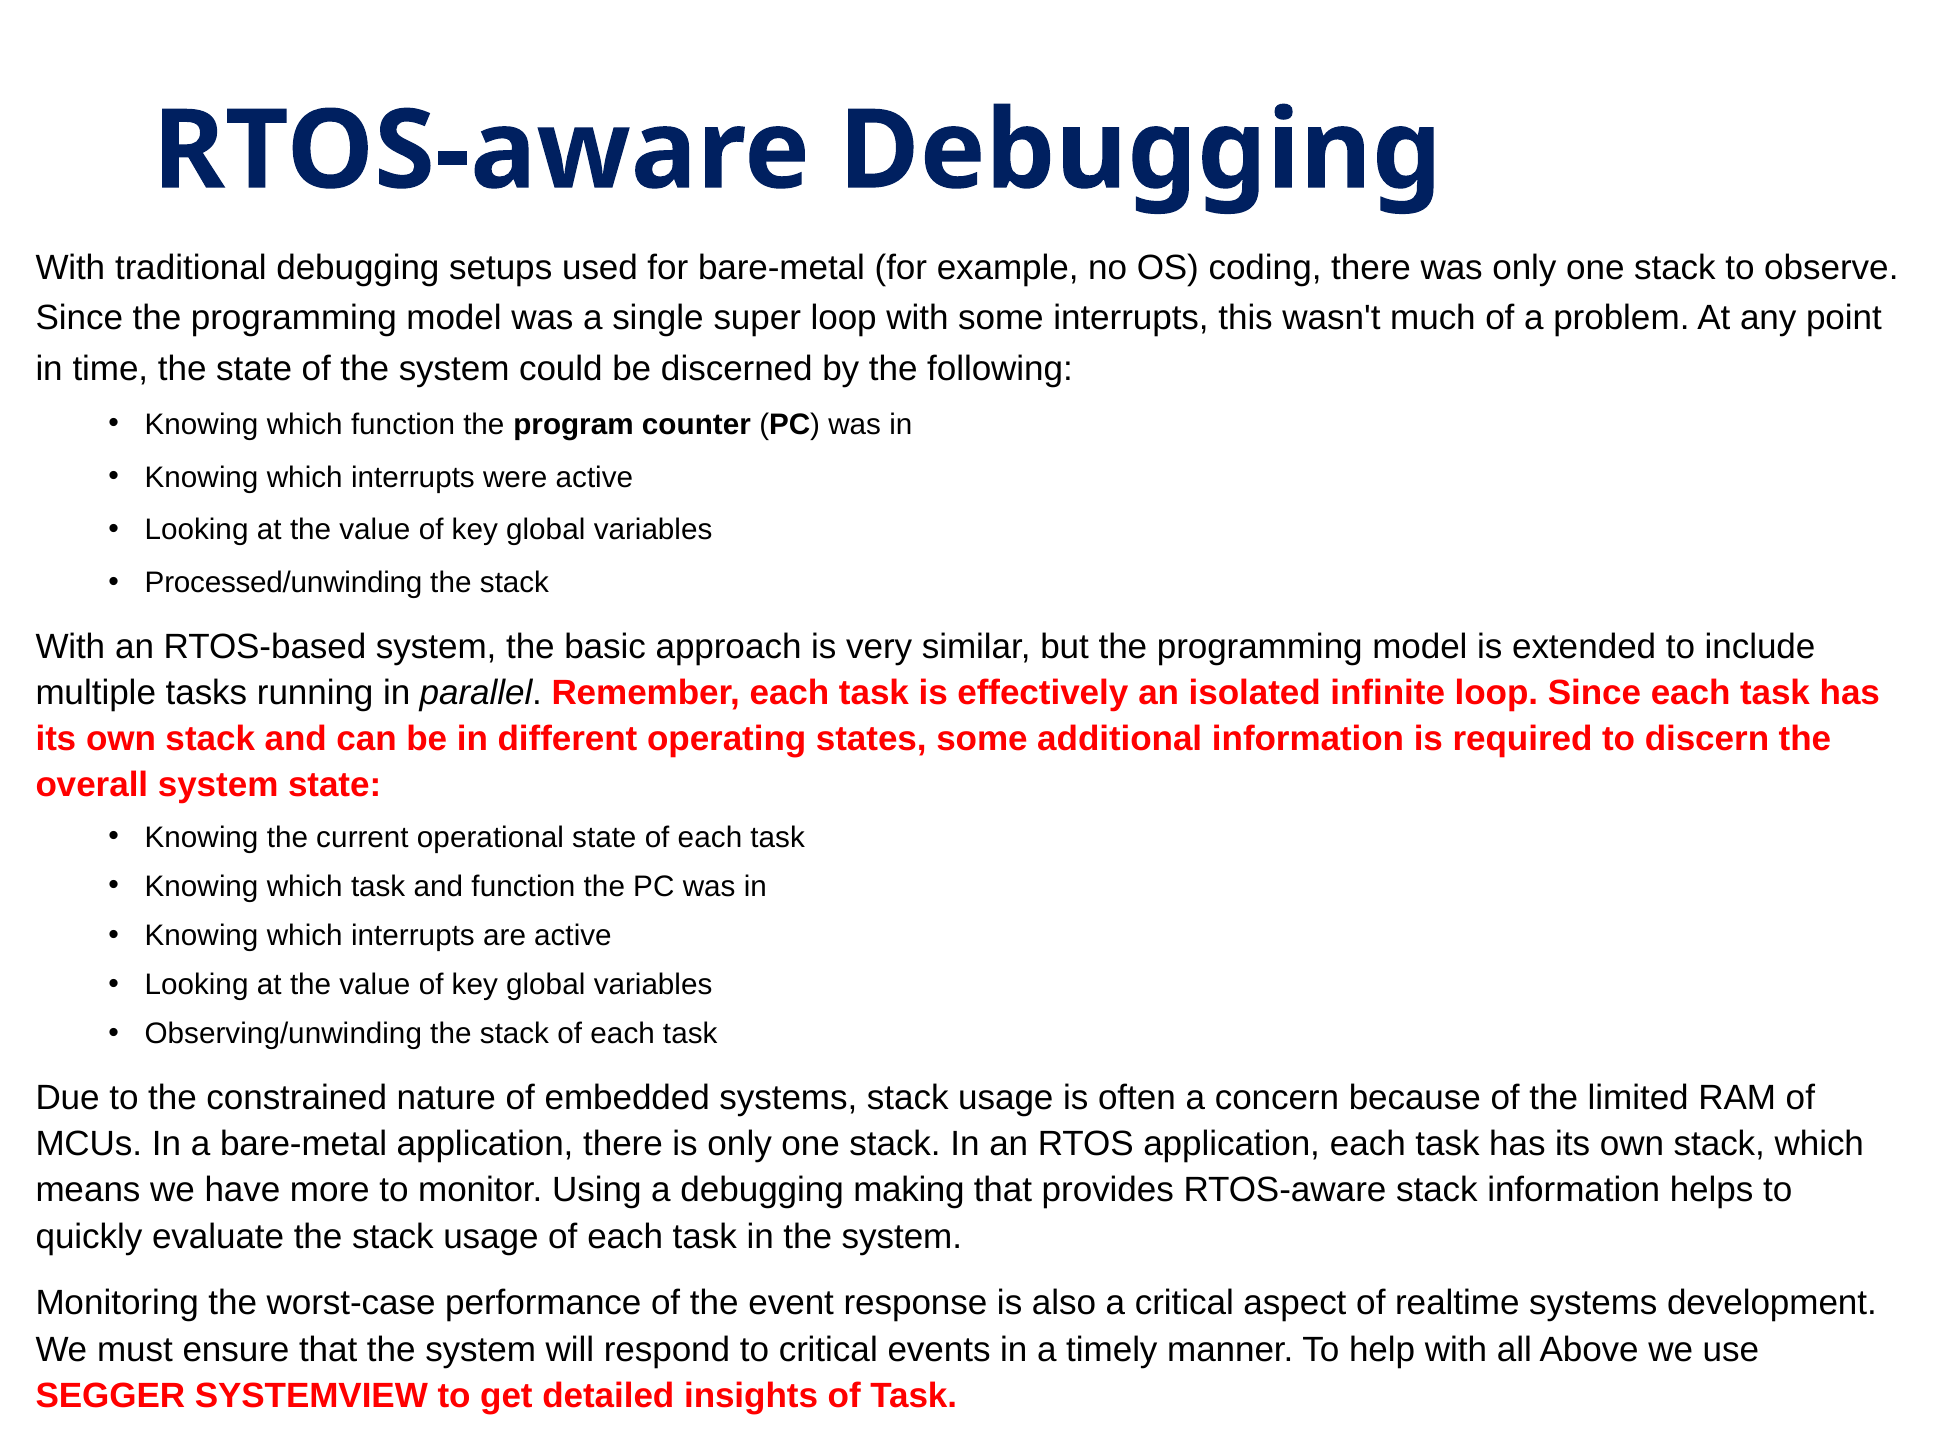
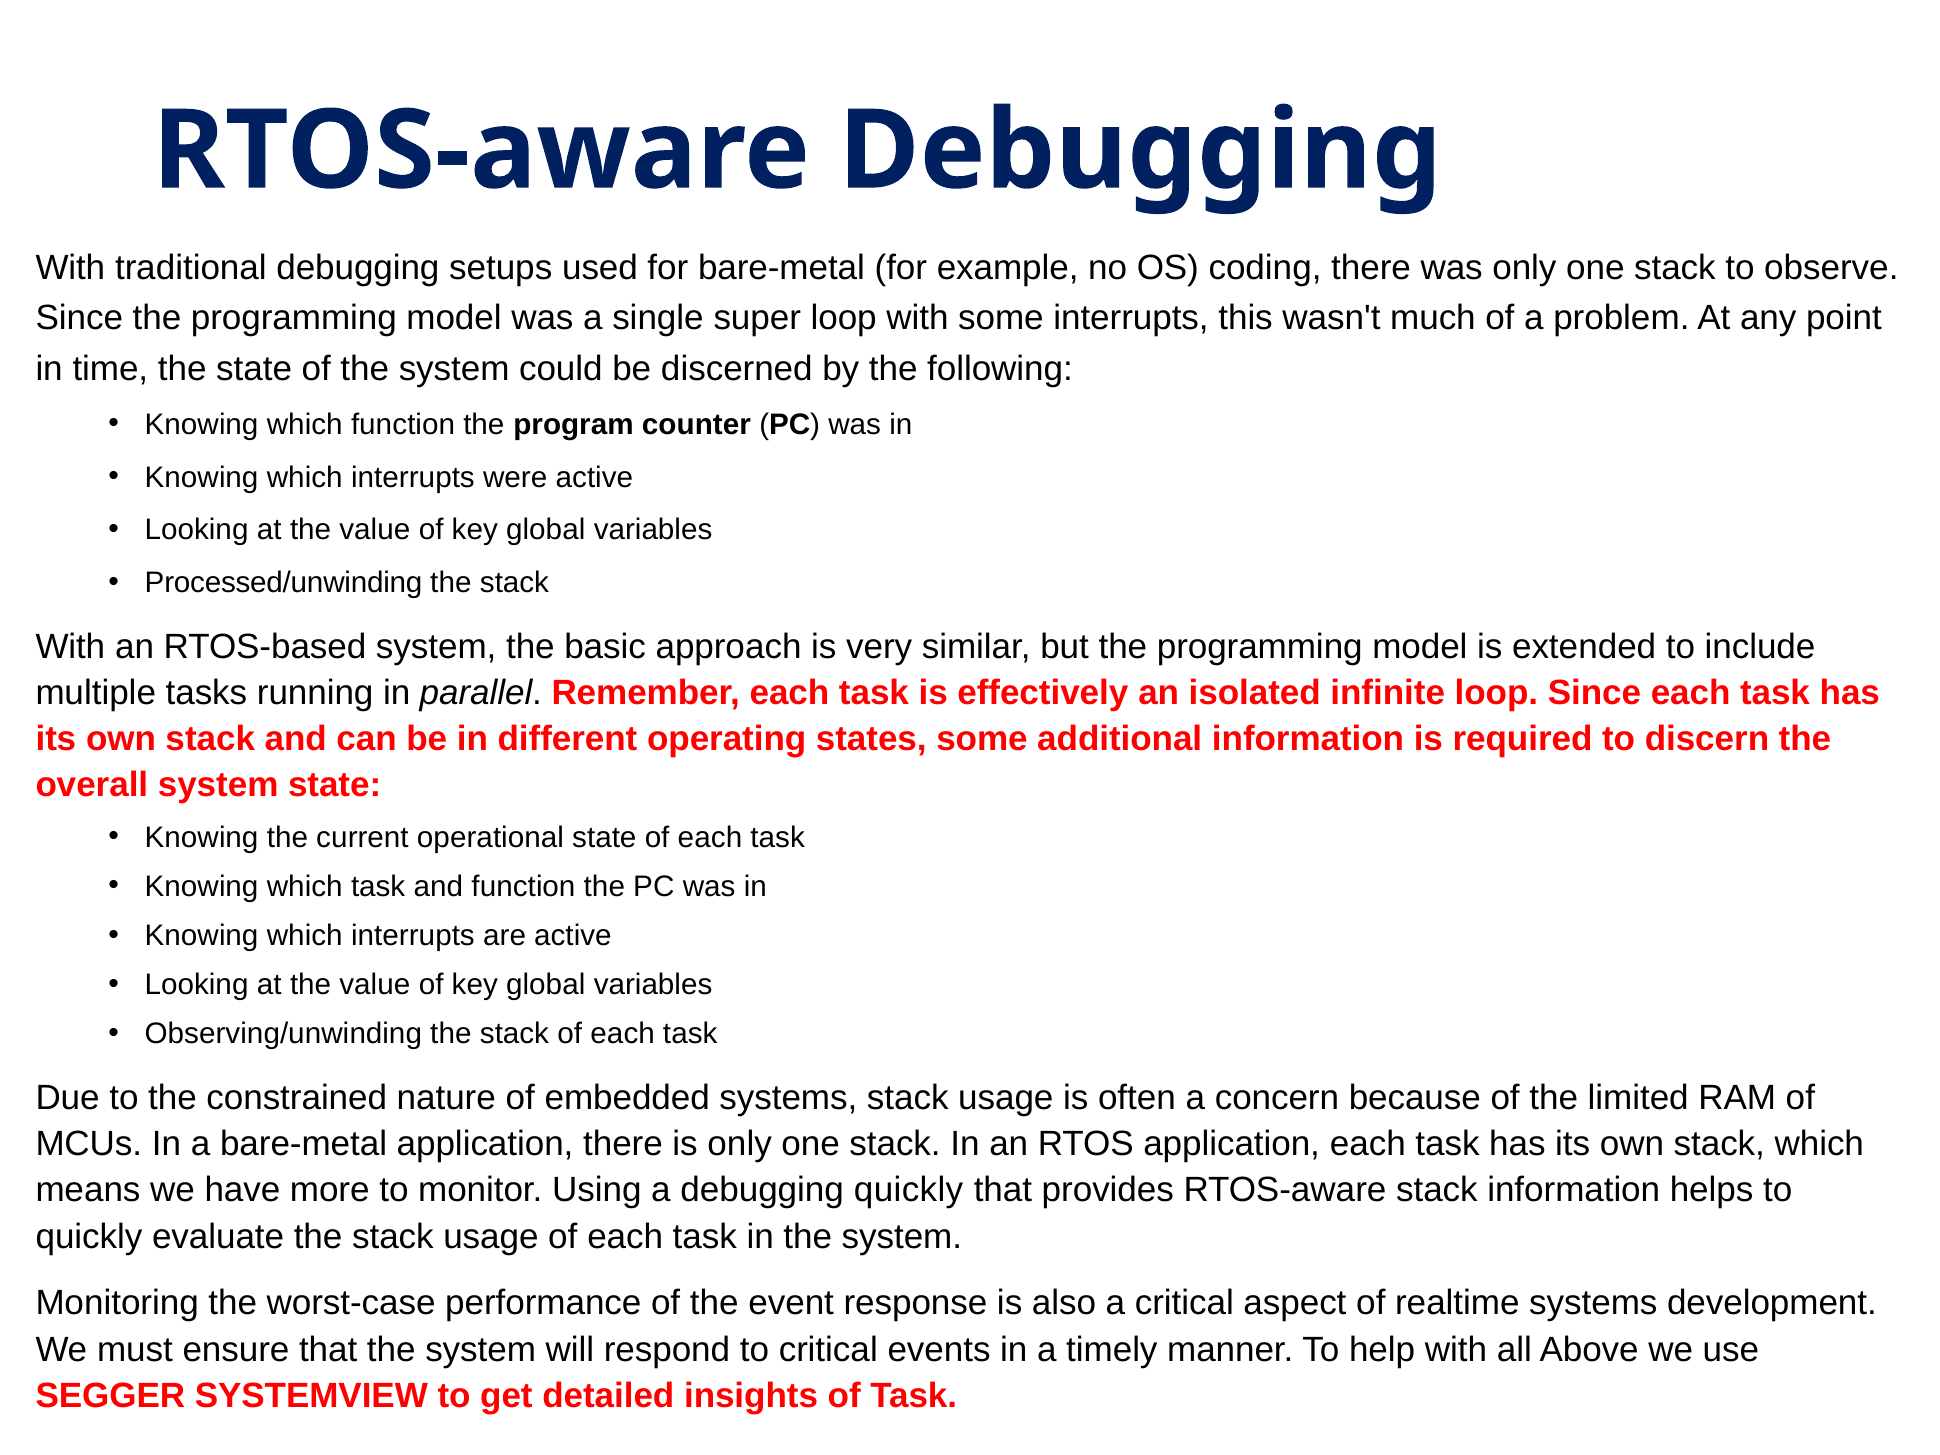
debugging making: making -> quickly
